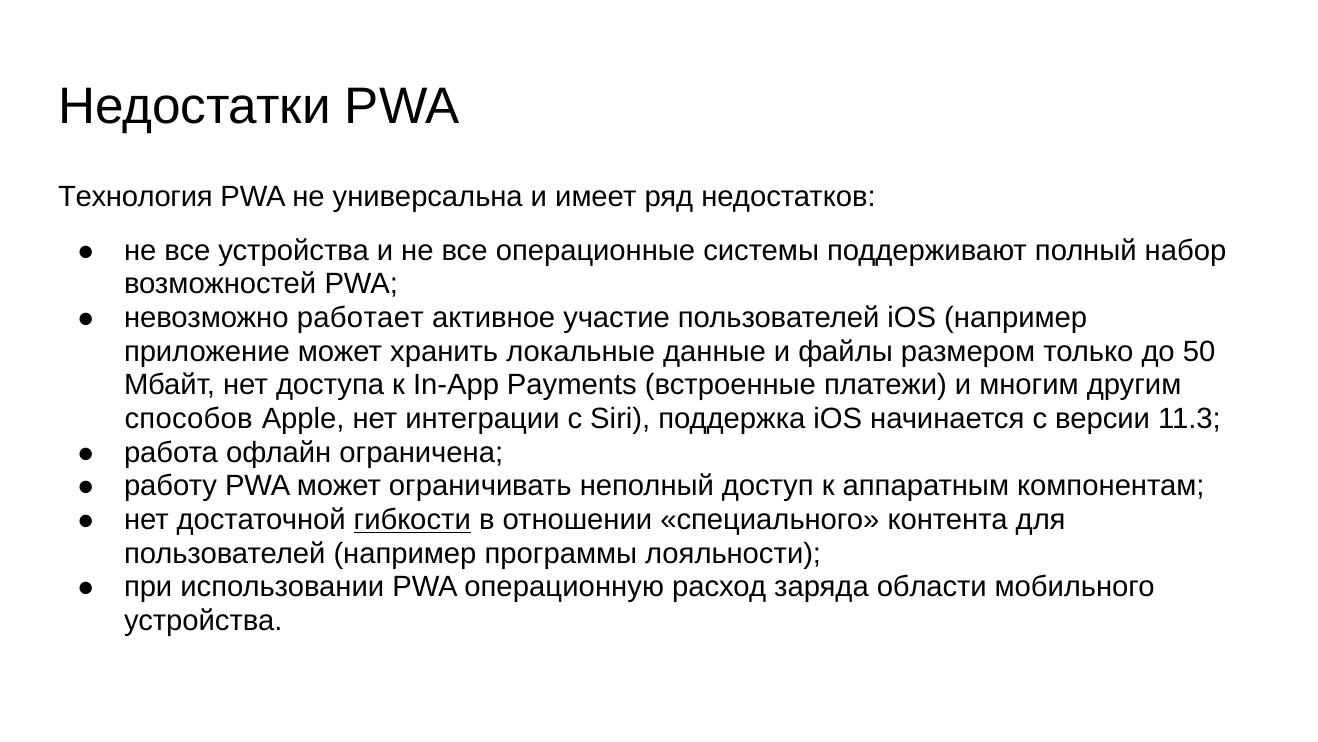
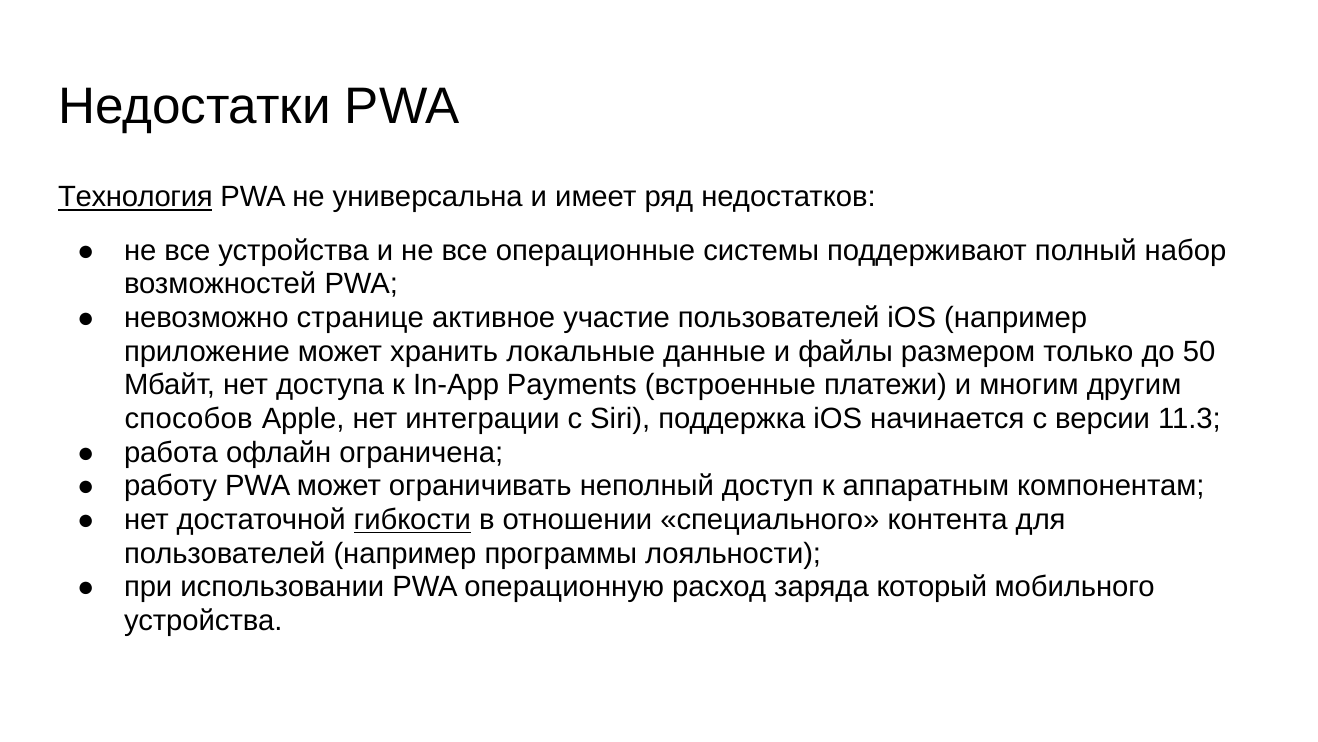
Технология underline: none -> present
работает: работает -> странице
области: области -> который
